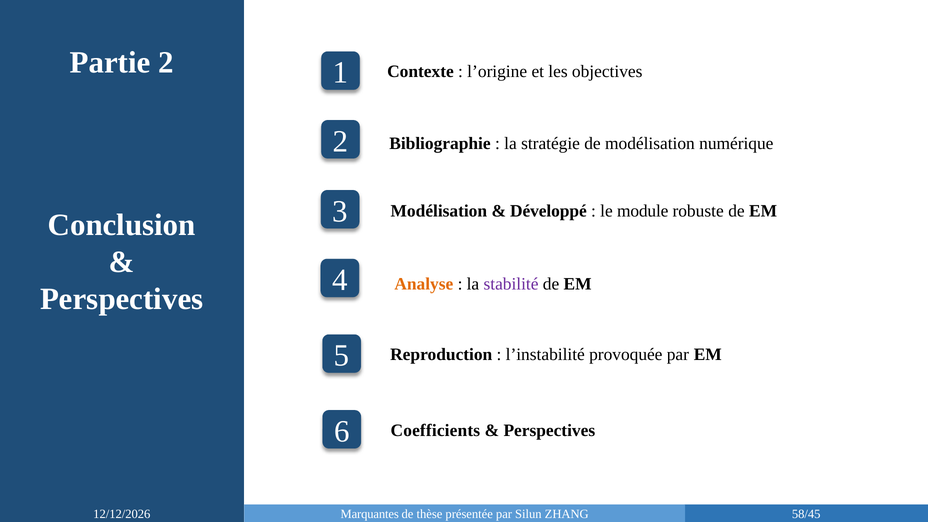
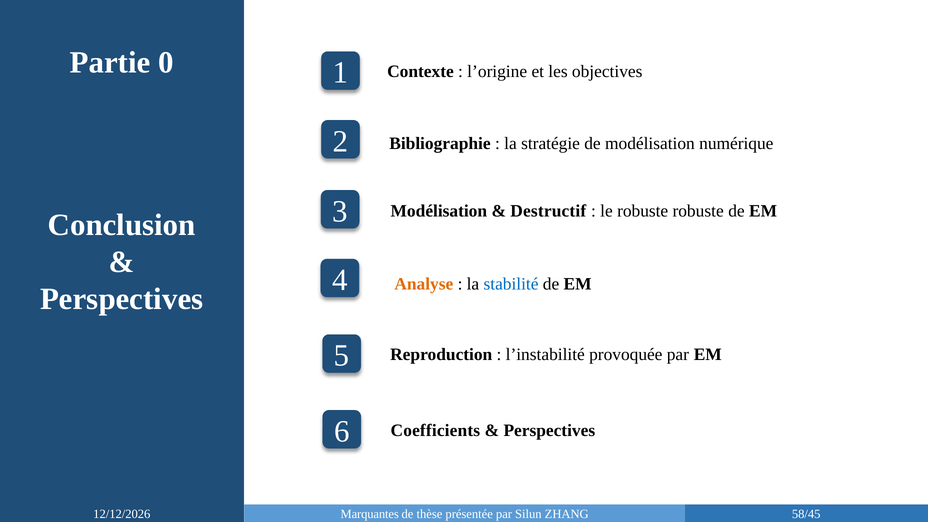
Partie 2: 2 -> 0
Développé: Développé -> Destructif
le module: module -> robuste
stabilité colour: purple -> blue
